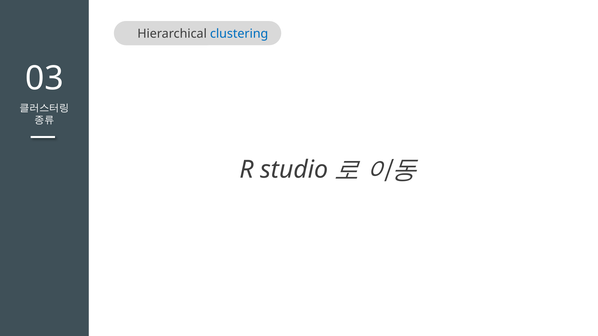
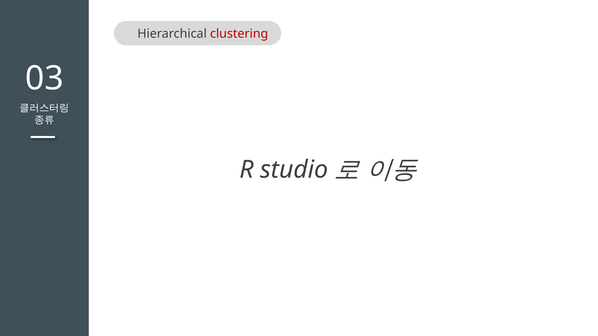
clustering colour: blue -> red
